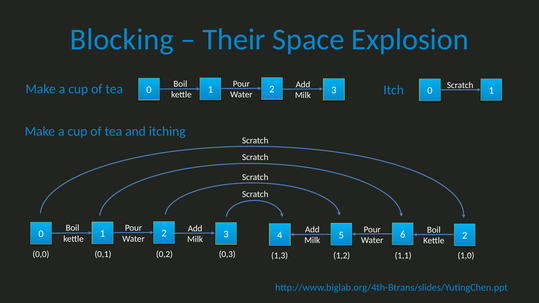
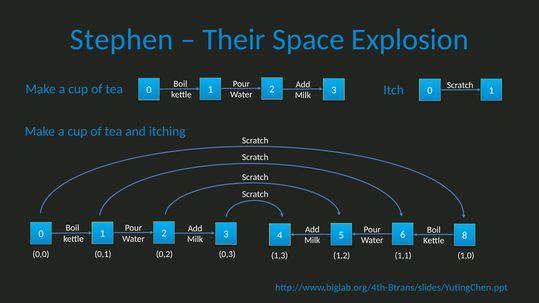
Blocking: Blocking -> Stephen
Water 2: 2 -> 8
